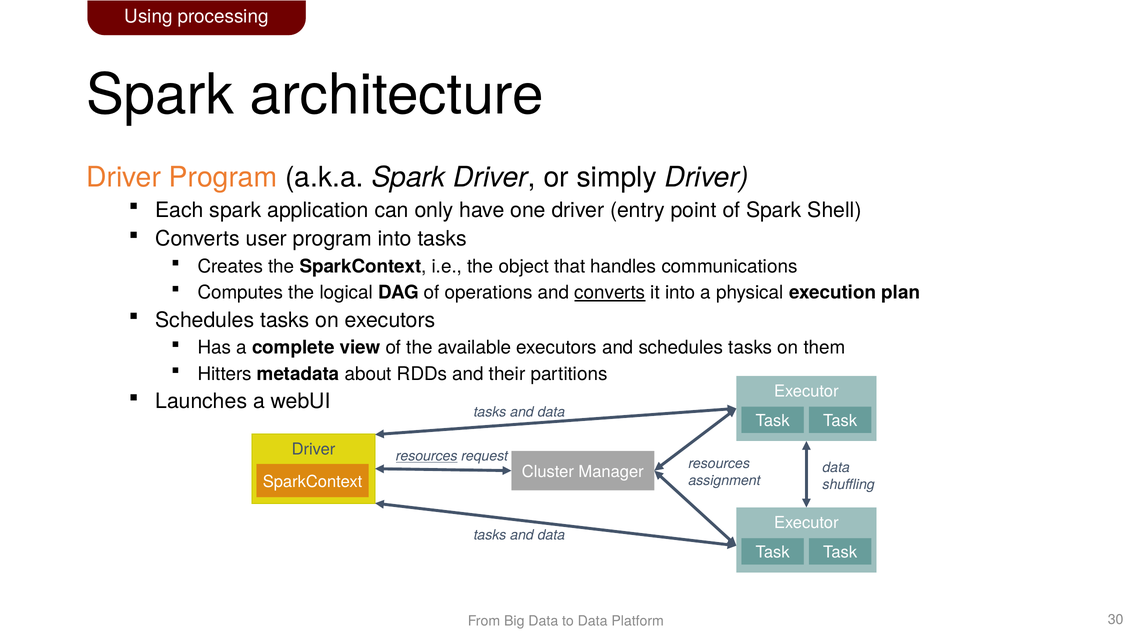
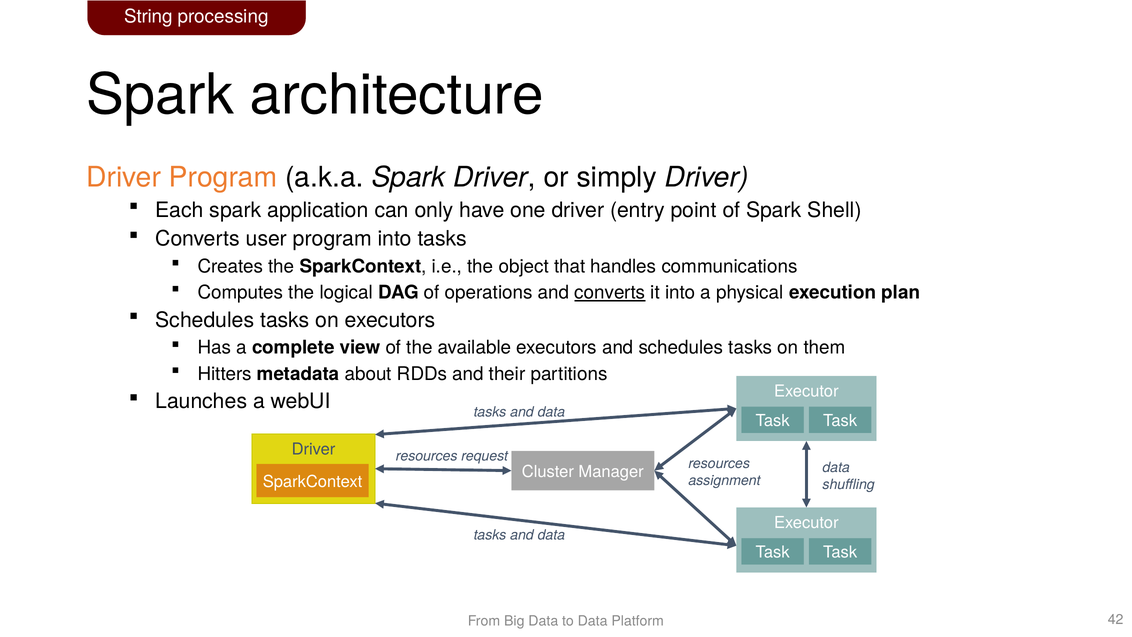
Using: Using -> String
resources at (427, 456) underline: present -> none
30: 30 -> 42
